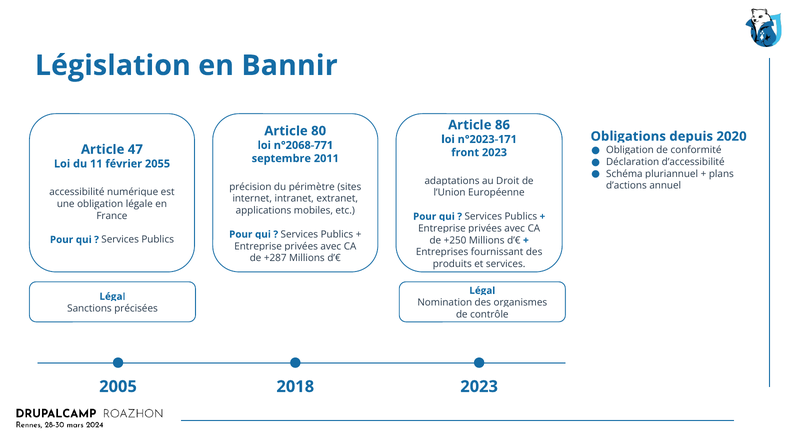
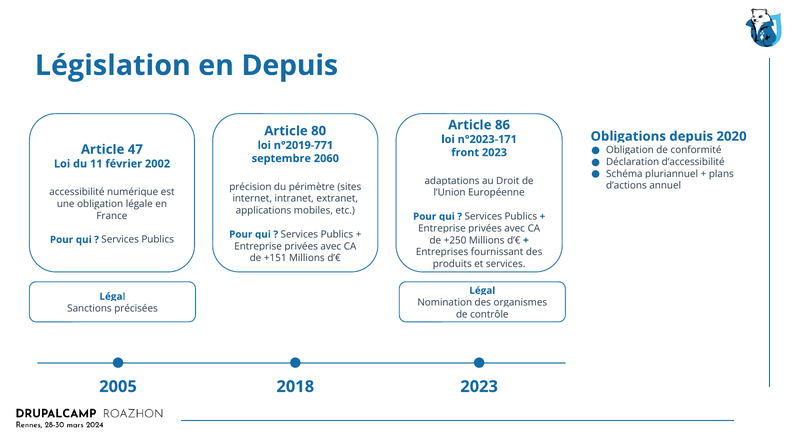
en Bannir: Bannir -> Depuis
n°2068-771: n°2068-771 -> n°2019-771
2011: 2011 -> 2060
2055: 2055 -> 2002
+287: +287 -> +151
